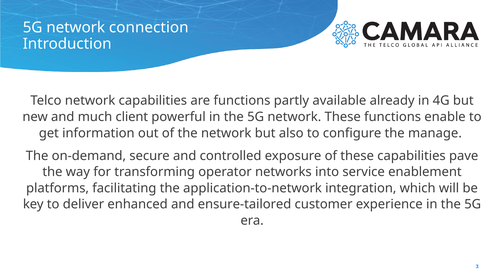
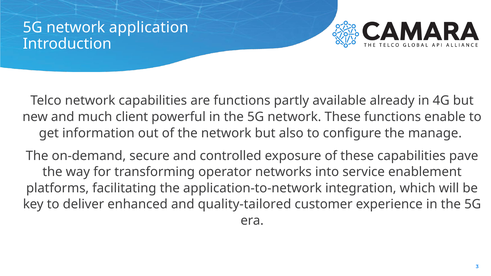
connection: connection -> application
ensure-tailored: ensure-tailored -> quality-tailored
